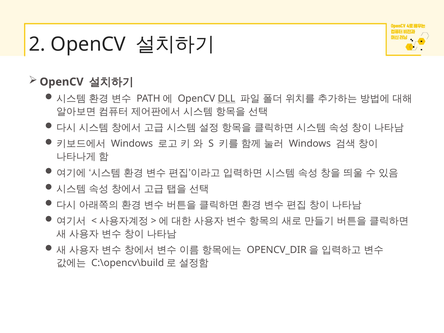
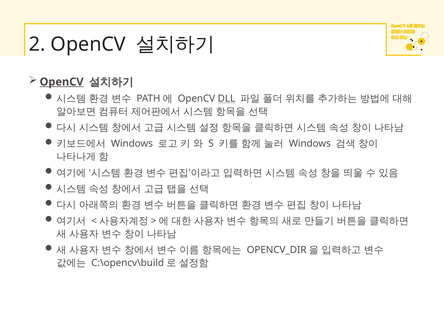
OpenCV at (62, 82) underline: none -> present
